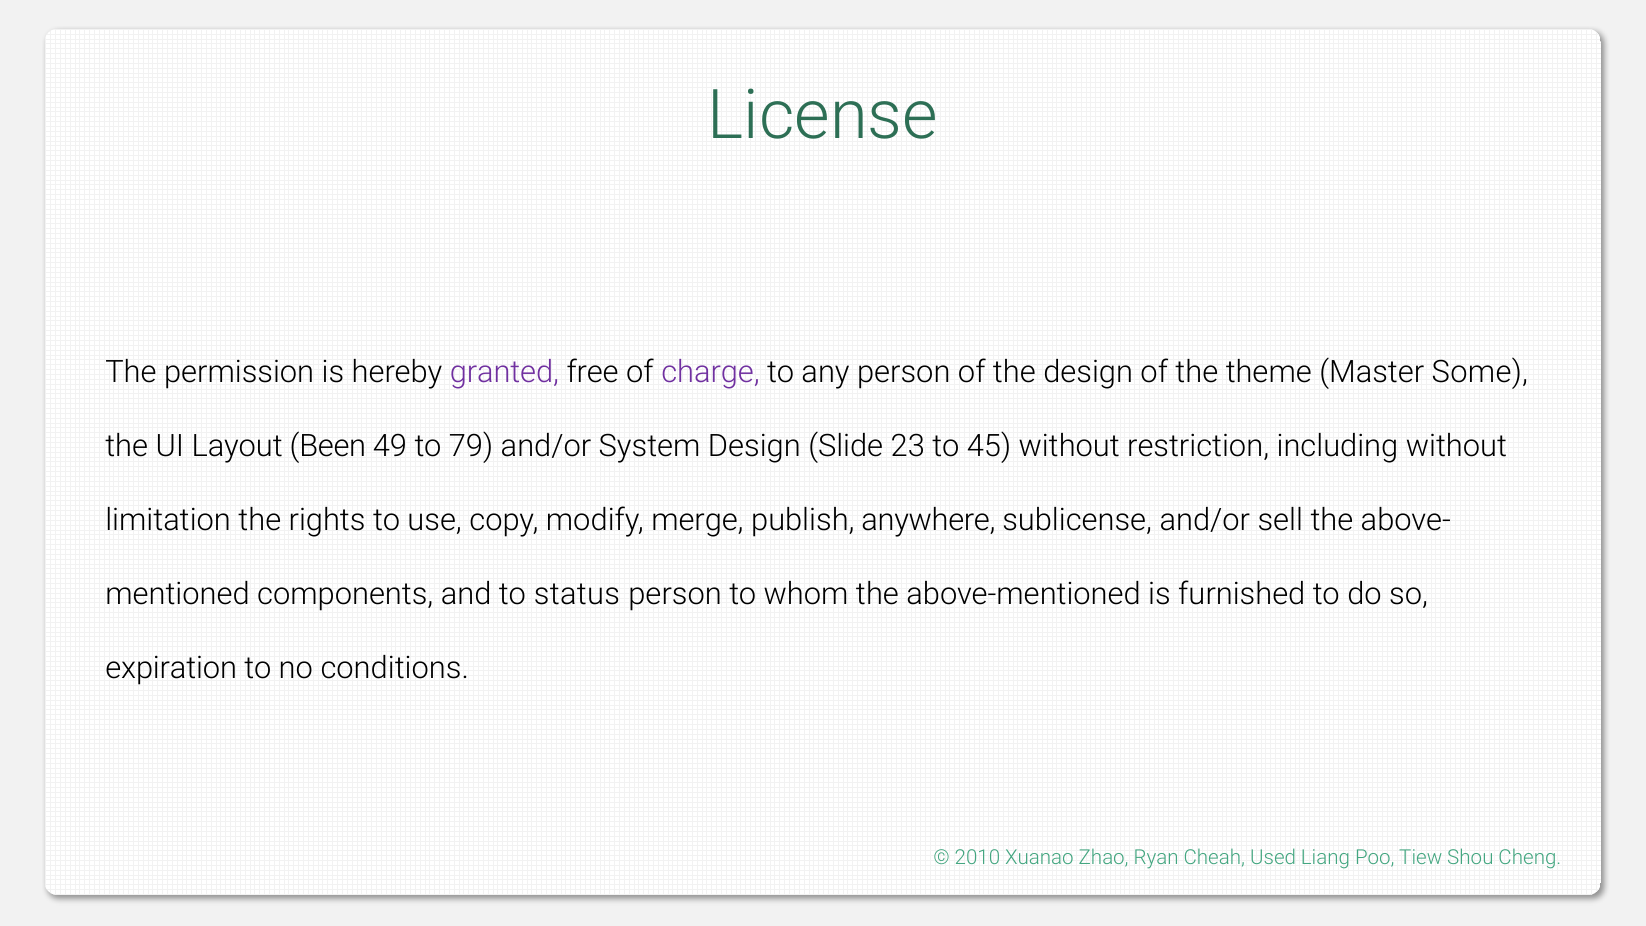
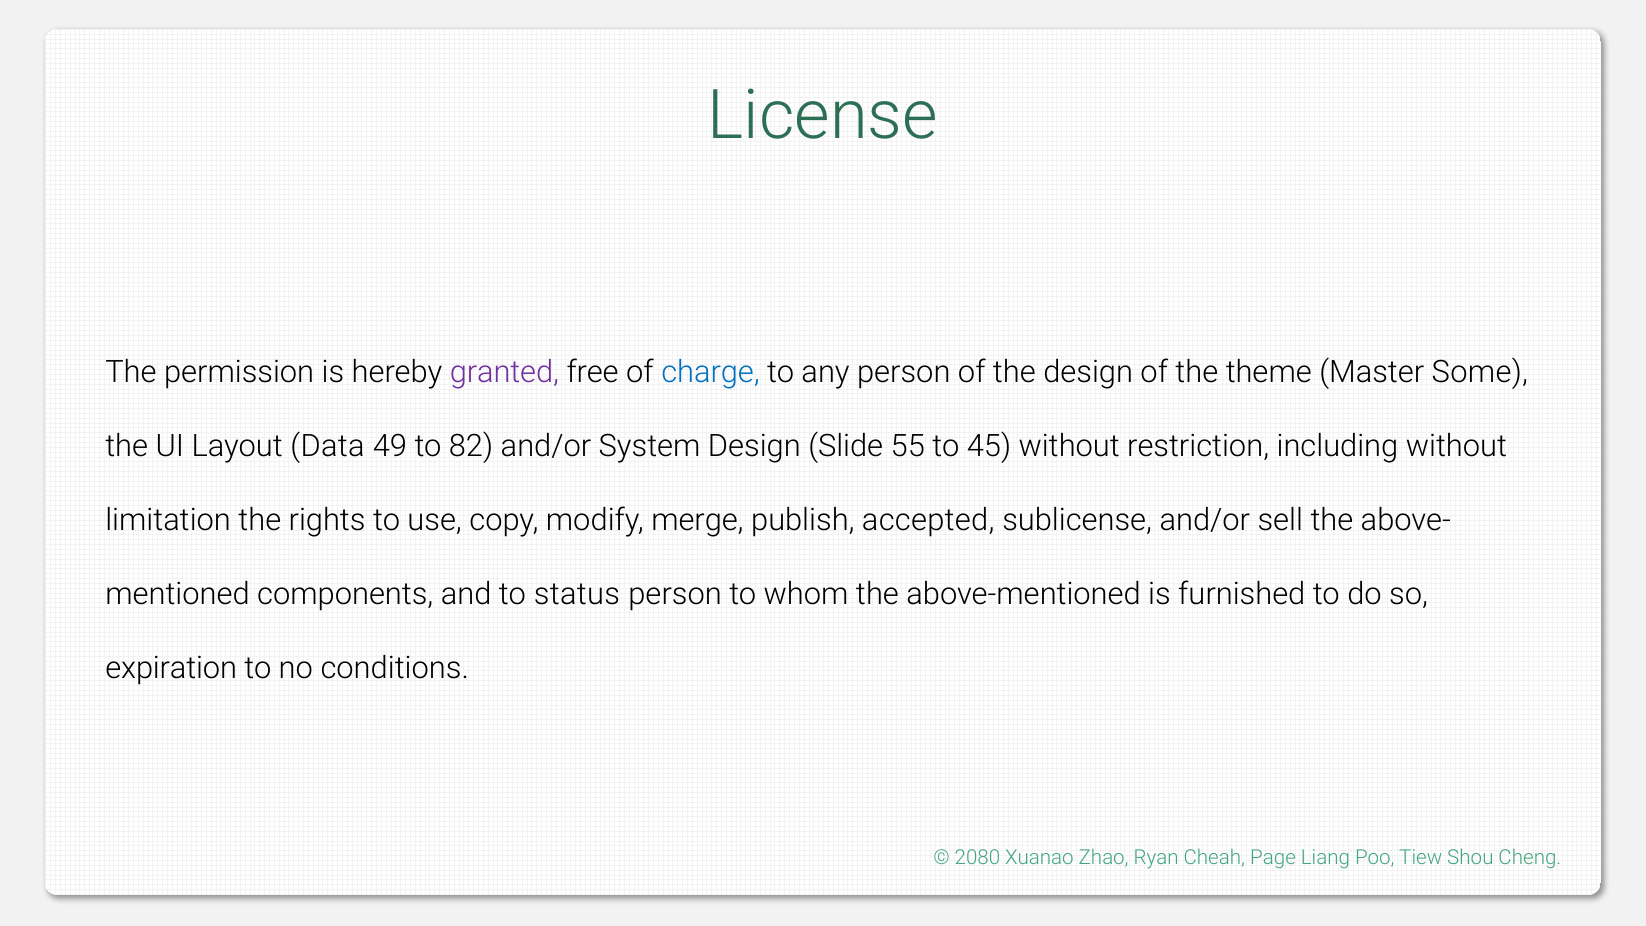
charge colour: purple -> blue
Been: Been -> Data
79: 79 -> 82
23: 23 -> 55
anywhere: anywhere -> accepted
2010: 2010 -> 2080
Used: Used -> Page
